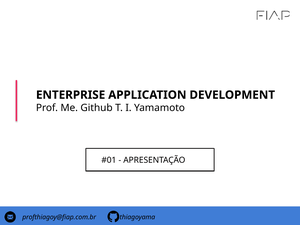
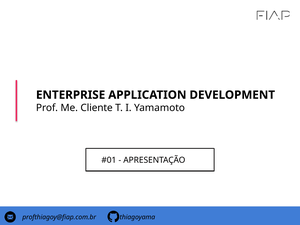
Github: Github -> Cliente
